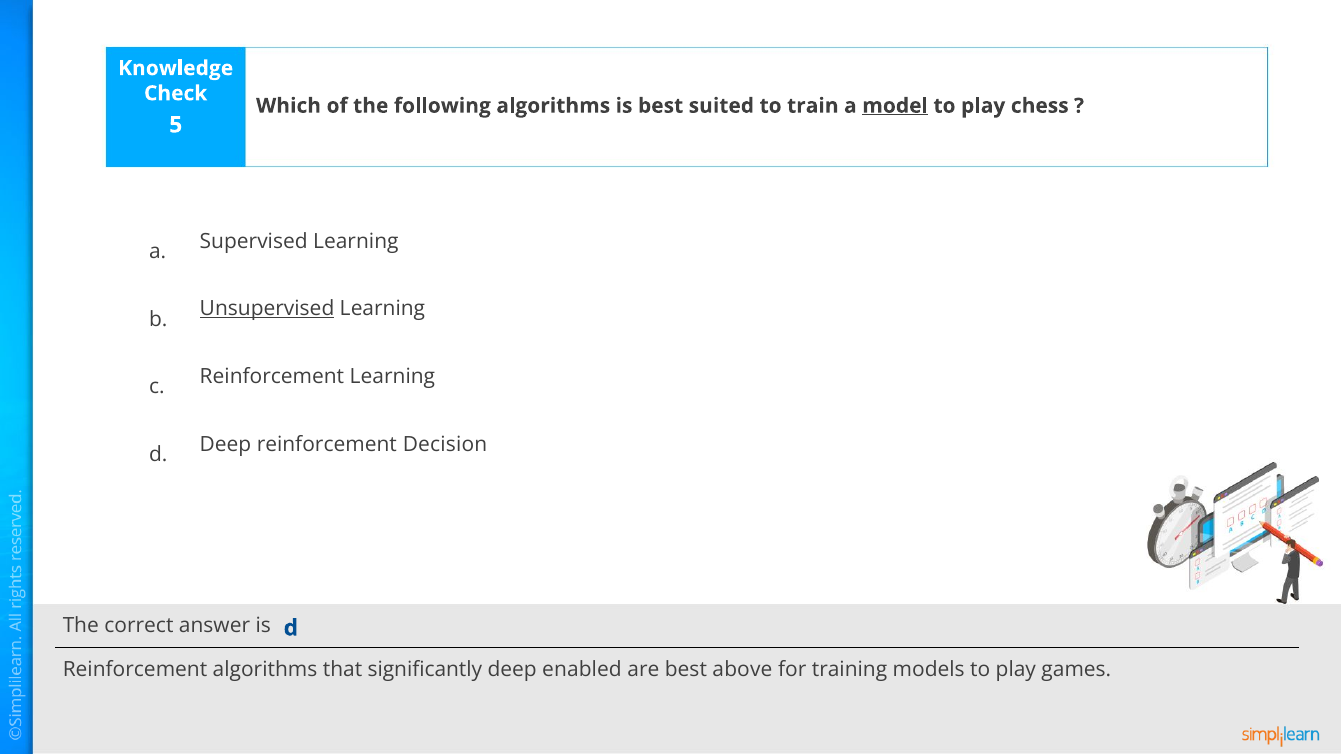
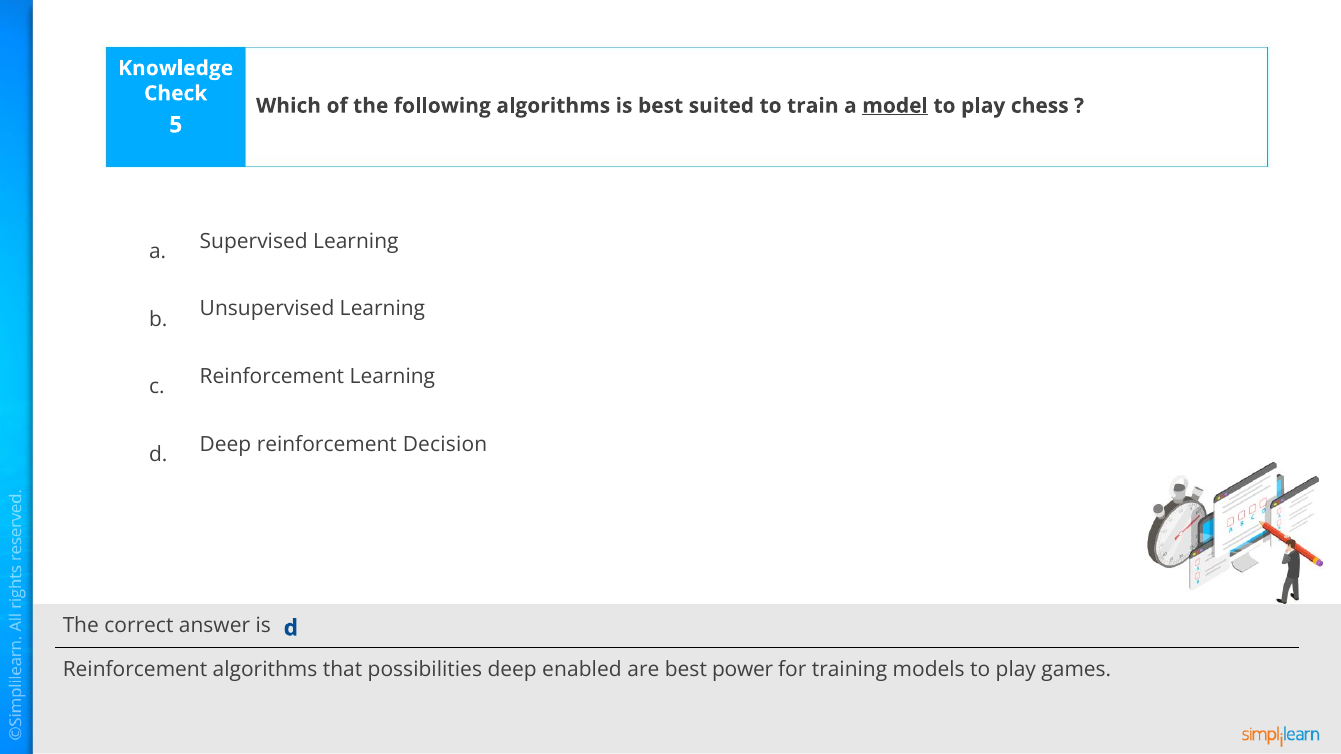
Unsupervised underline: present -> none
significantly: significantly -> possibilities
above: above -> power
